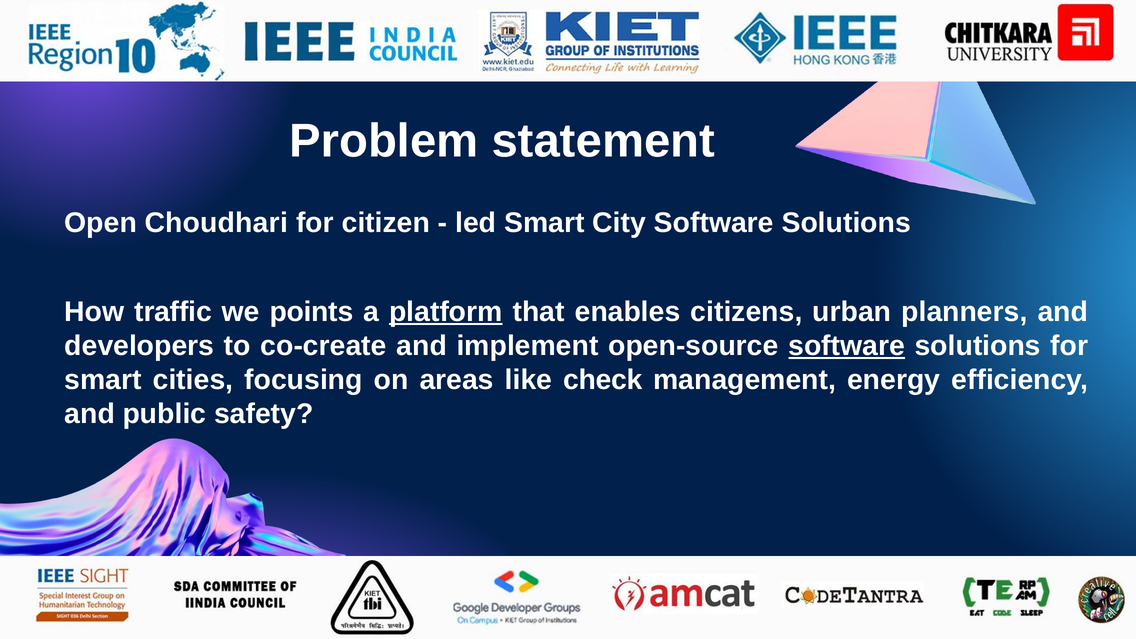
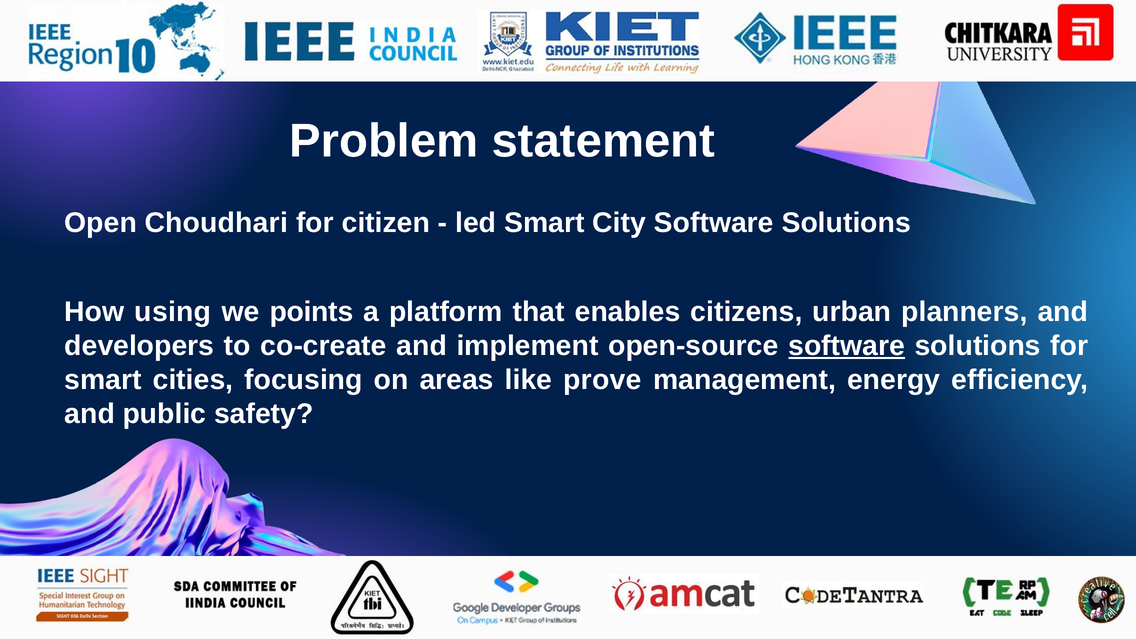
traffic: traffic -> using
platform underline: present -> none
check: check -> prove
